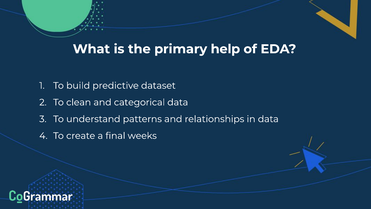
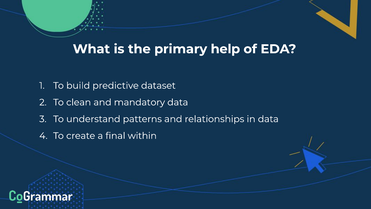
categorical: categorical -> mandatory
weeks: weeks -> within
